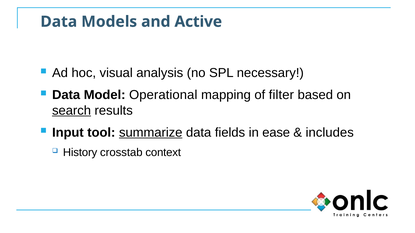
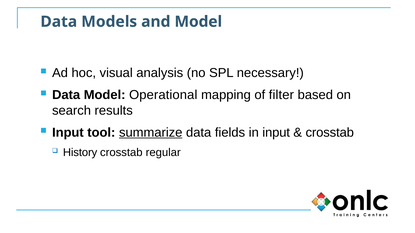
and Active: Active -> Model
search underline: present -> none
in ease: ease -> input
includes at (330, 133): includes -> crosstab
context: context -> regular
